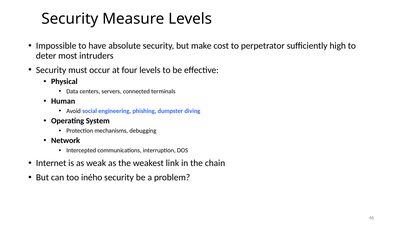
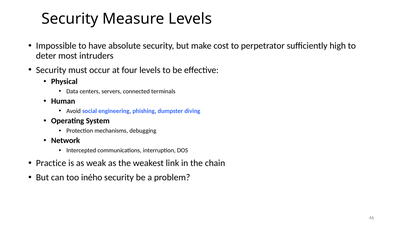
Internet: Internet -> Practice
